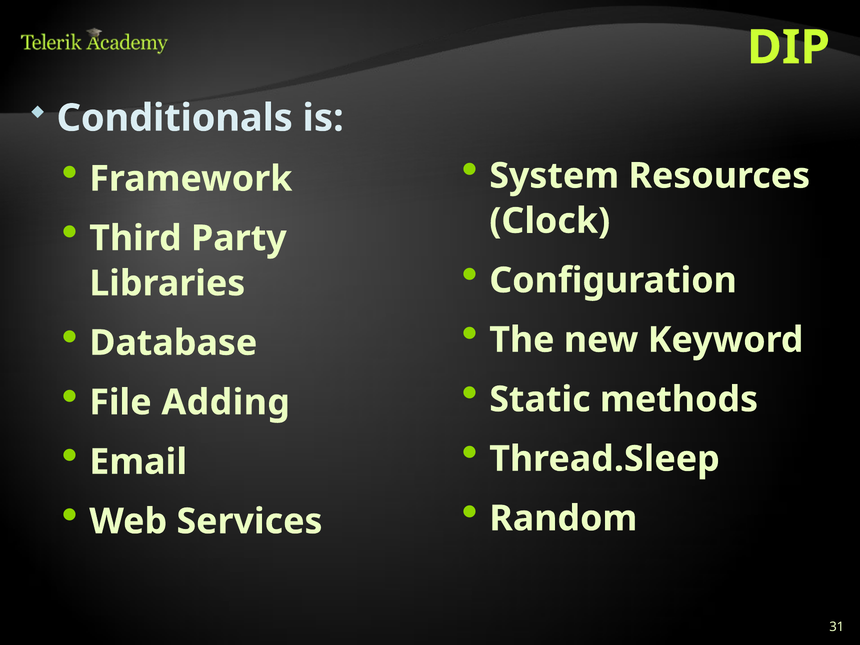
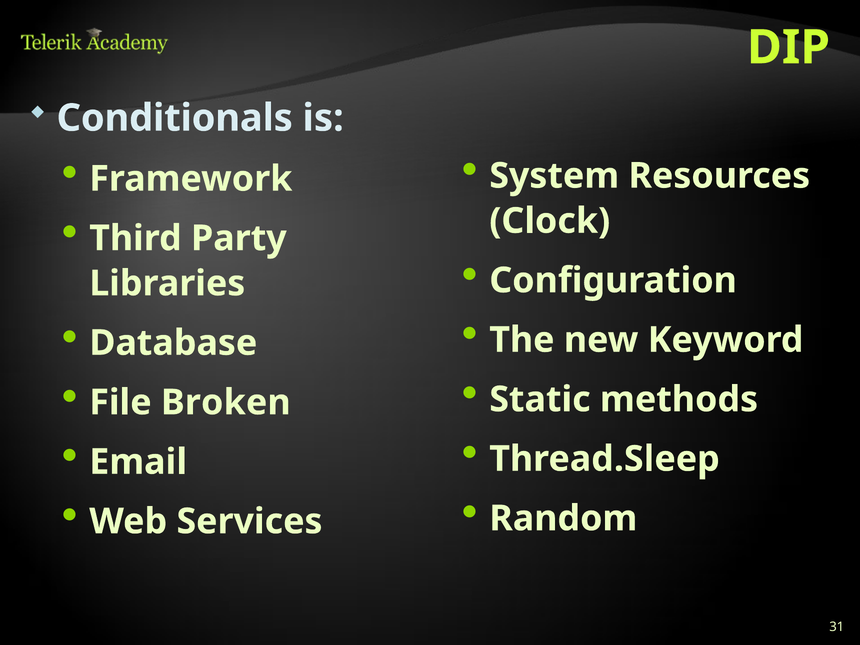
Adding: Adding -> Broken
